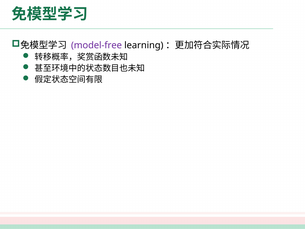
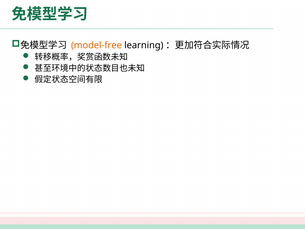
model-free colour: purple -> orange
